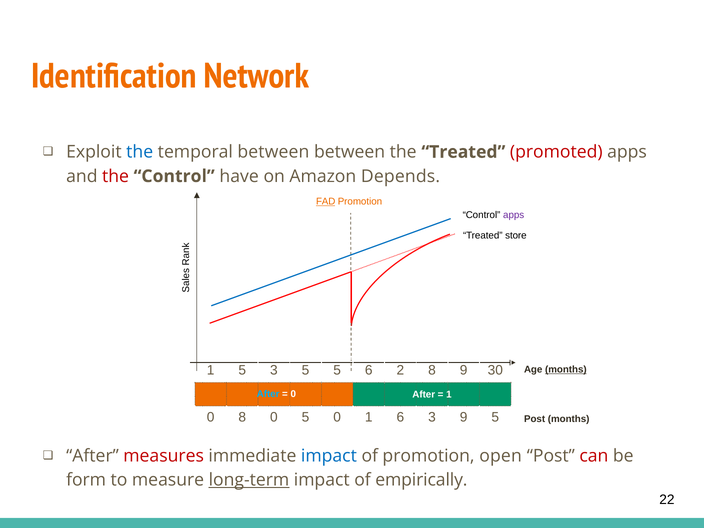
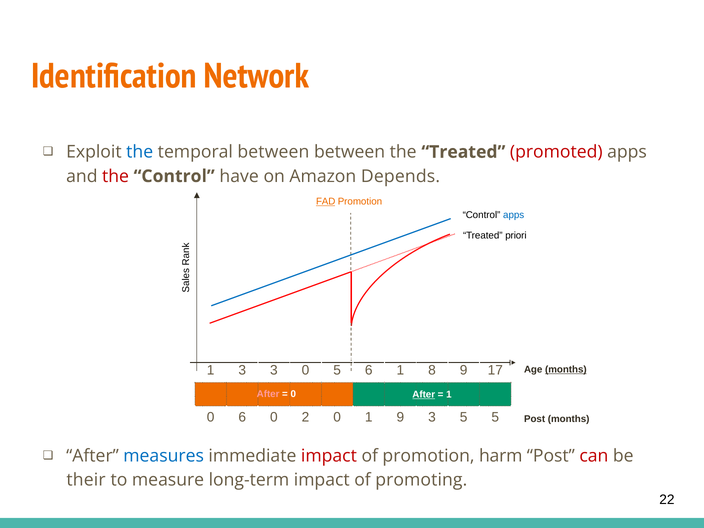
apps at (514, 215) colour: purple -> blue
store: store -> priori
1 5: 5 -> 3
3 5: 5 -> 0
6 2: 2 -> 1
30: 30 -> 17
After at (268, 394) colour: light blue -> pink
After at (424, 394) underline: none -> present
0 8: 8 -> 6
0 5: 5 -> 2
1 6: 6 -> 9
3 9: 9 -> 5
measures colour: red -> blue
impact at (329, 456) colour: blue -> red
open: open -> harm
form: form -> their
long-term underline: present -> none
empirically: empirically -> promoting
